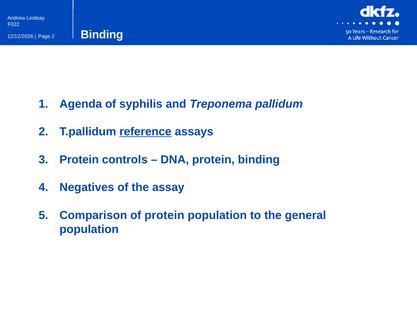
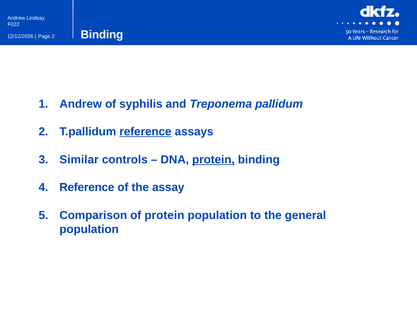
Agenda at (81, 104): Agenda -> Andrew
Protein at (79, 159): Protein -> Similar
protein at (213, 159) underline: none -> present
Negatives at (87, 187): Negatives -> Reference
